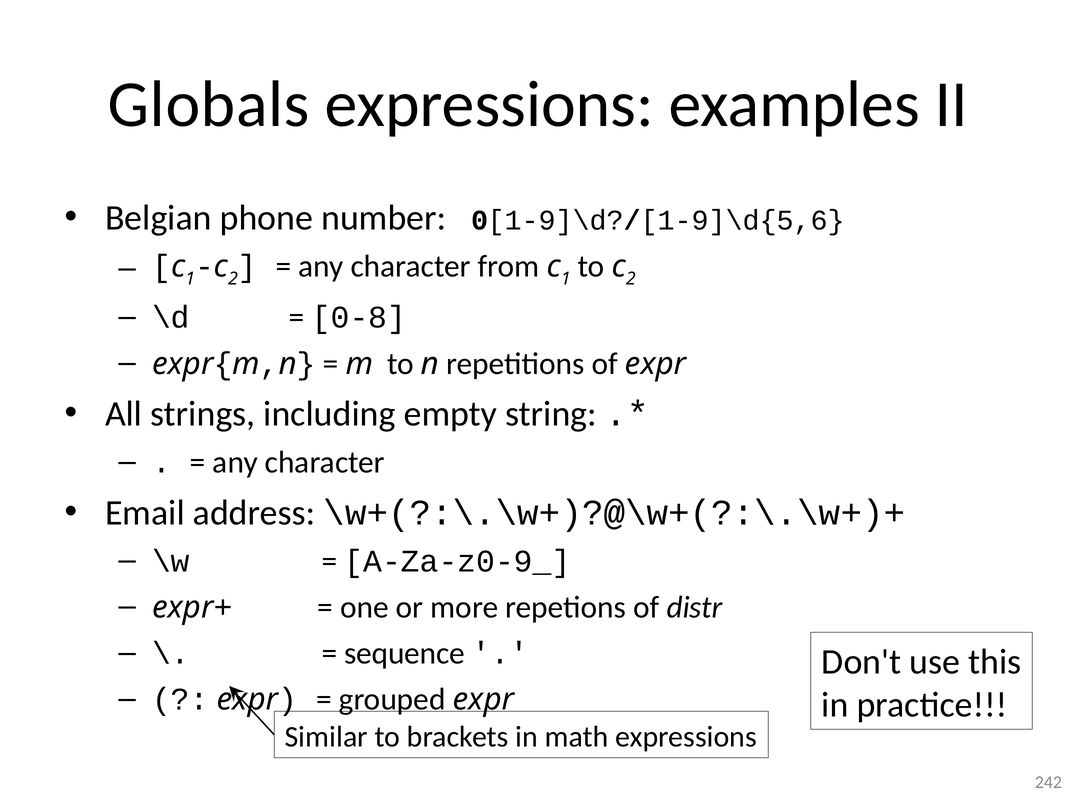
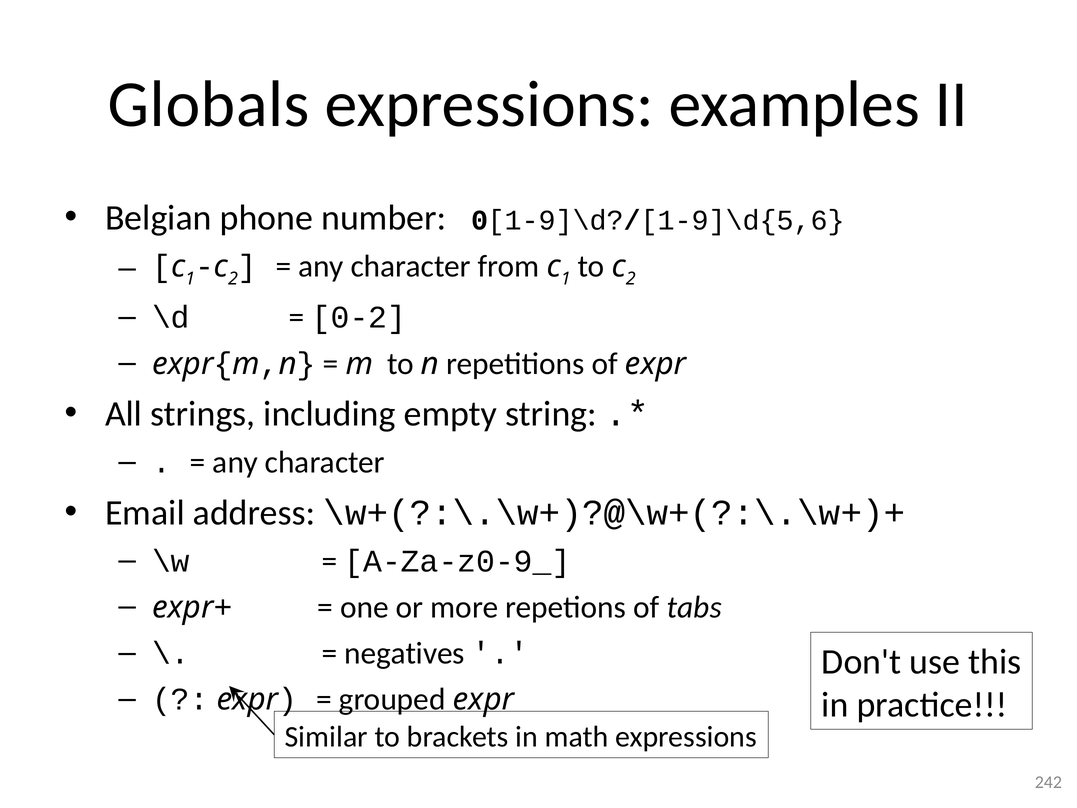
0-8: 0-8 -> 0-2
distr: distr -> tabs
sequence: sequence -> negatives
